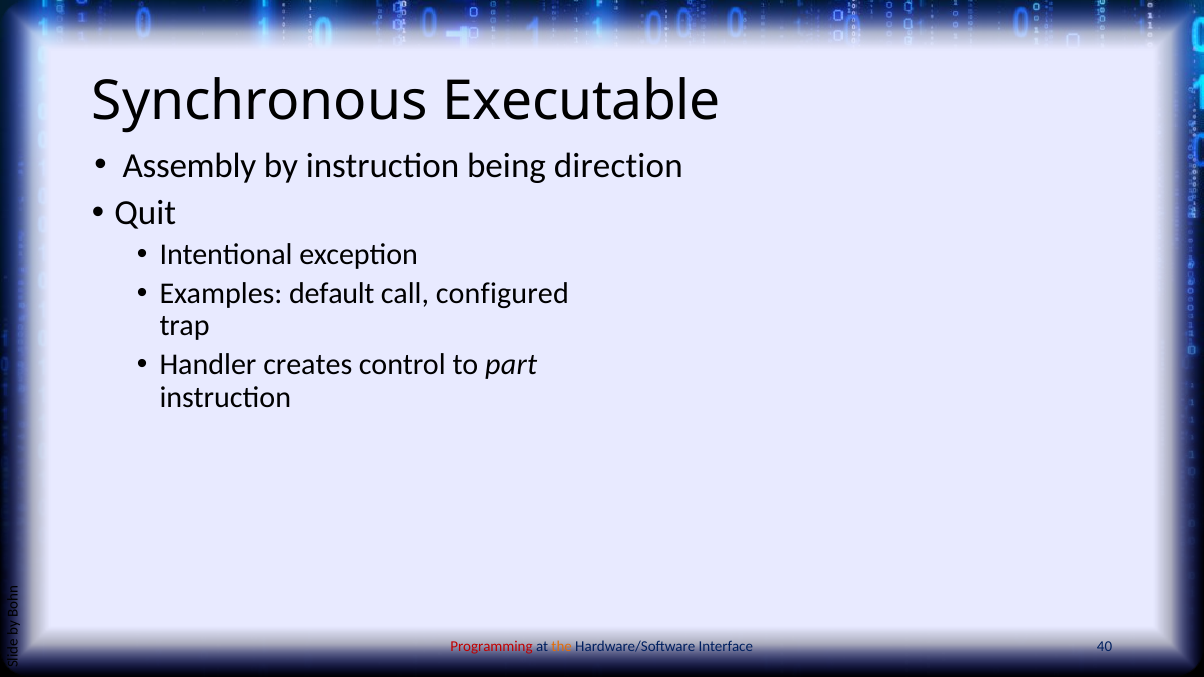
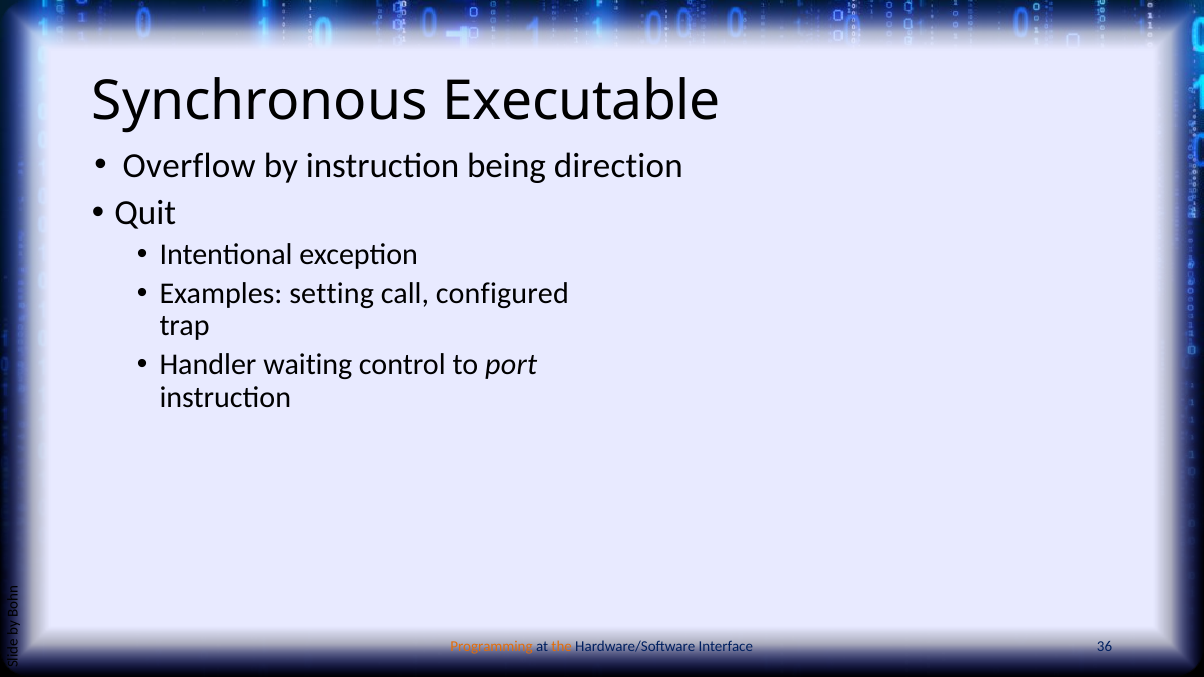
Assembly: Assembly -> Overflow
default: default -> setting
creates: creates -> waiting
part: part -> port
Programming colour: red -> orange
40: 40 -> 36
